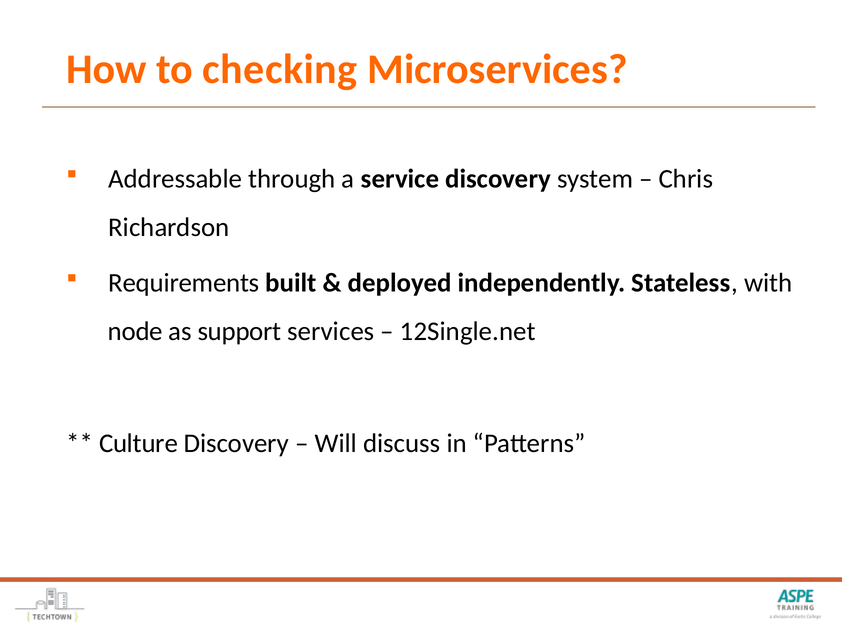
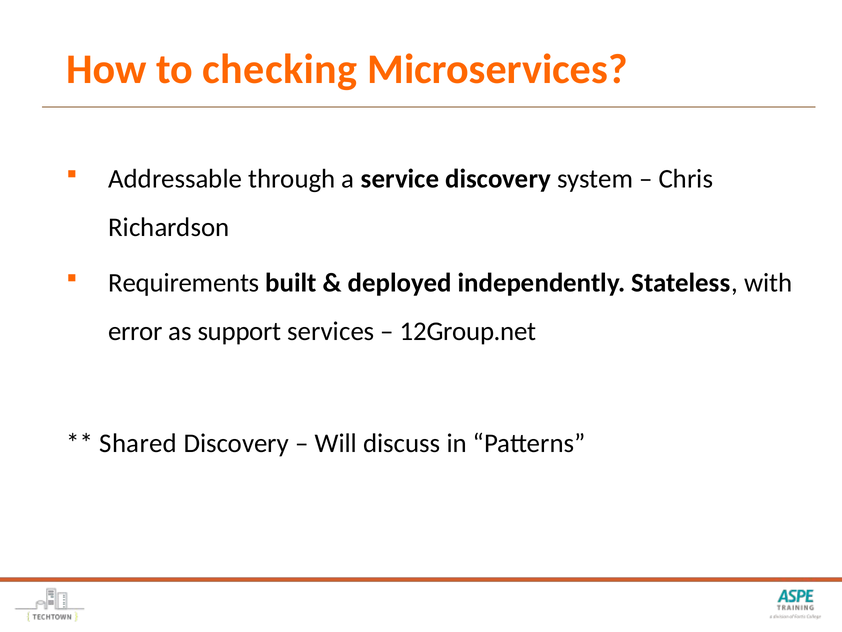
node: node -> error
12Single.net: 12Single.net -> 12Group.net
Culture: Culture -> Shared
